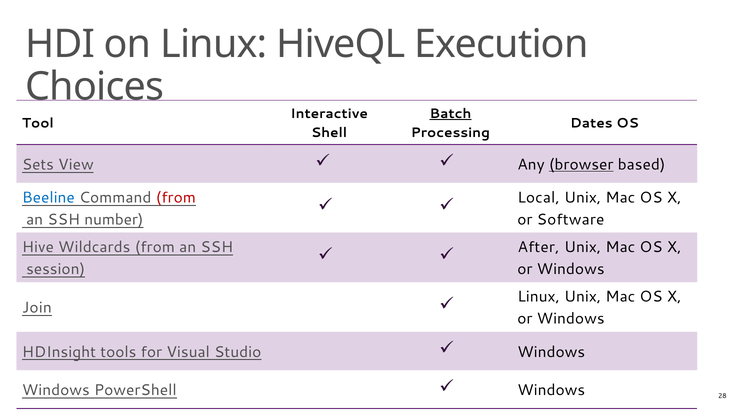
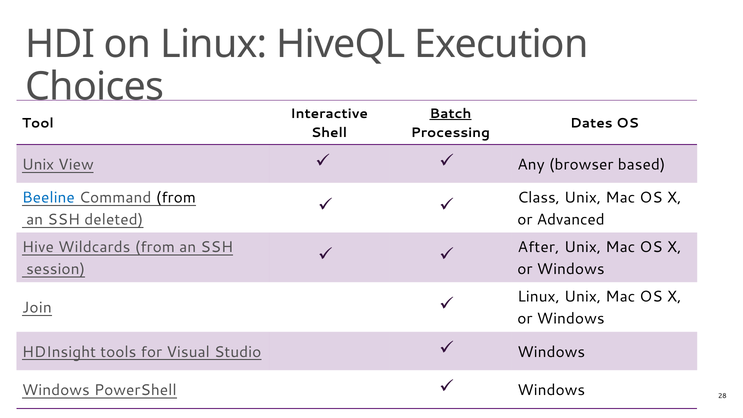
Sets at (38, 165): Sets -> Unix
browser underline: present -> none
from at (176, 198) colour: red -> black
Local: Local -> Class
number: number -> deleted
Software: Software -> Advanced
